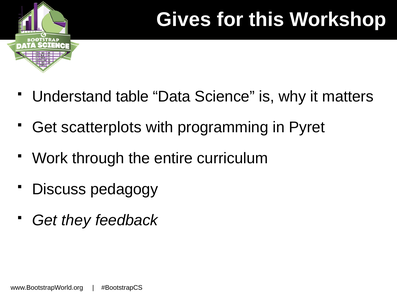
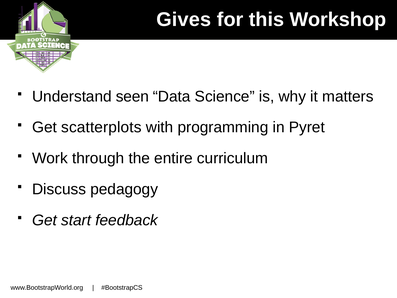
table: table -> seen
they: they -> start
